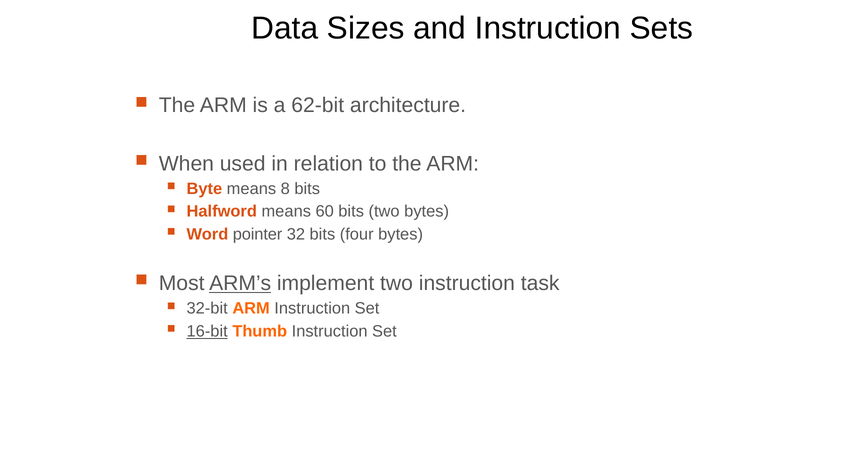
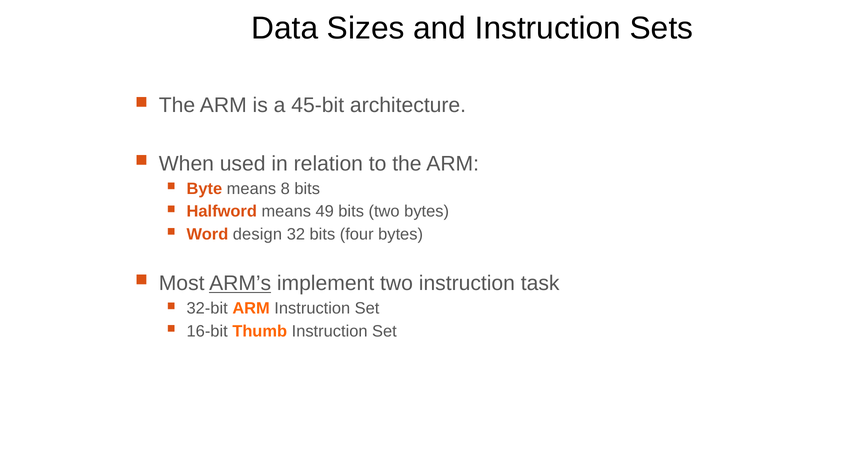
62-bit: 62-bit -> 45-bit
60: 60 -> 49
pointer: pointer -> design
16-bit underline: present -> none
